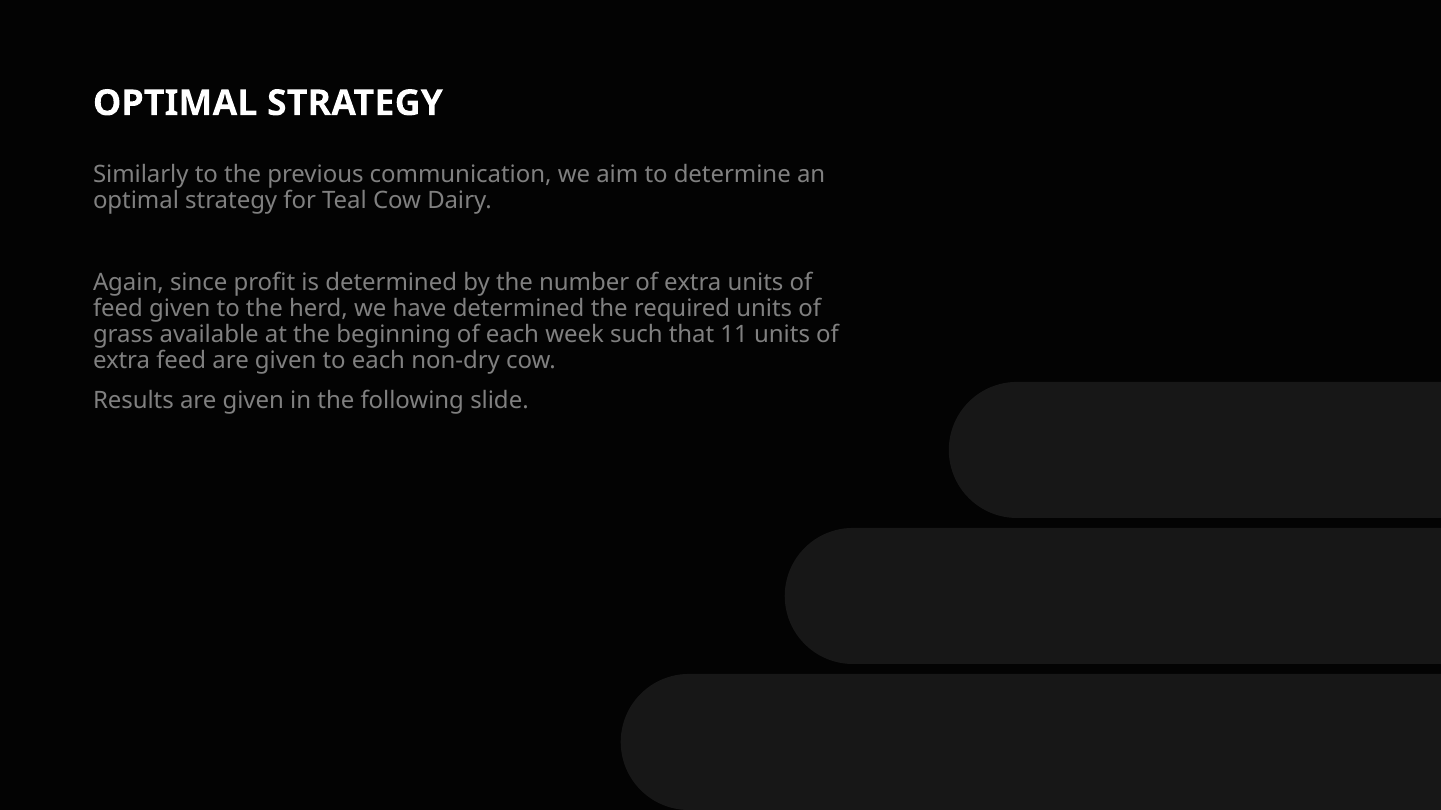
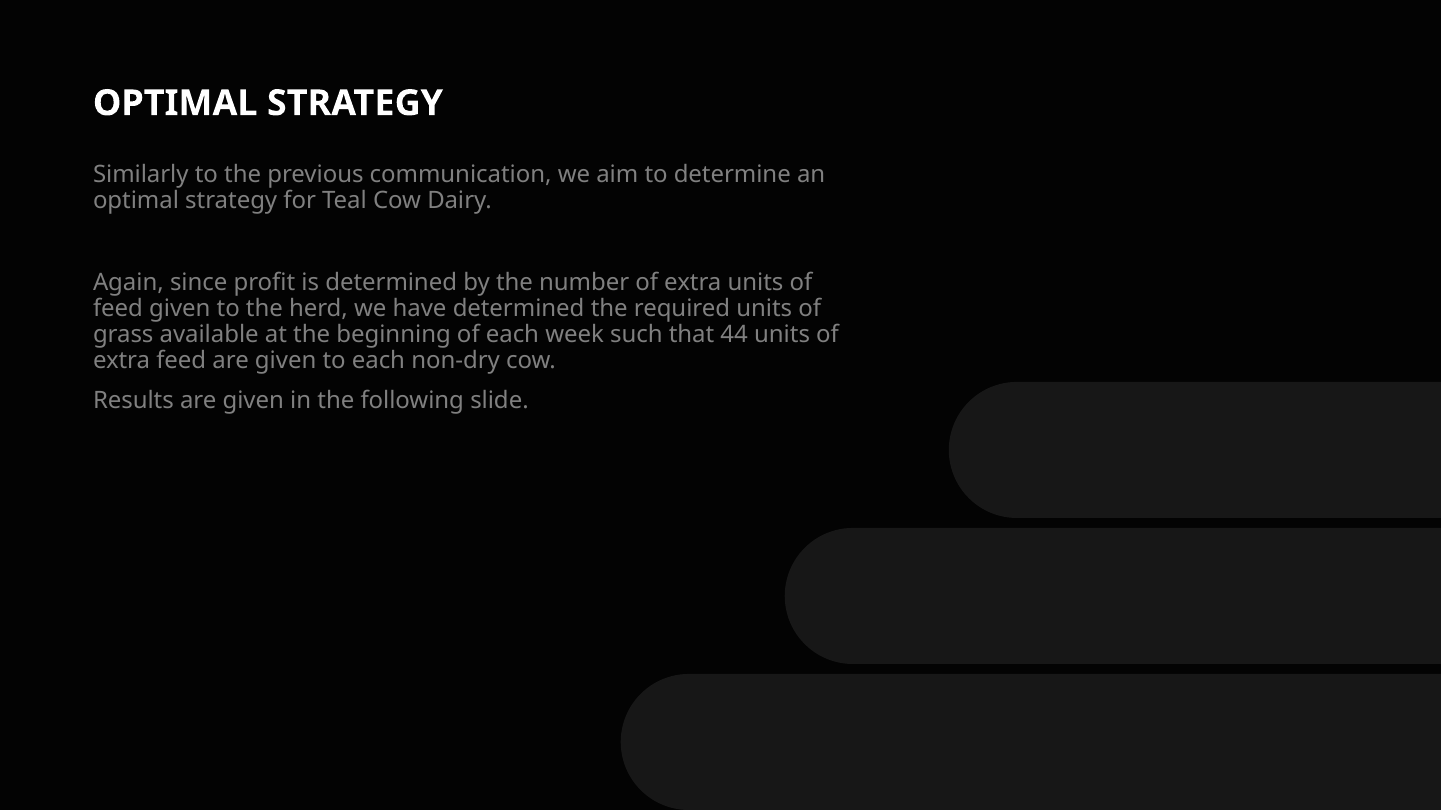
11: 11 -> 44
